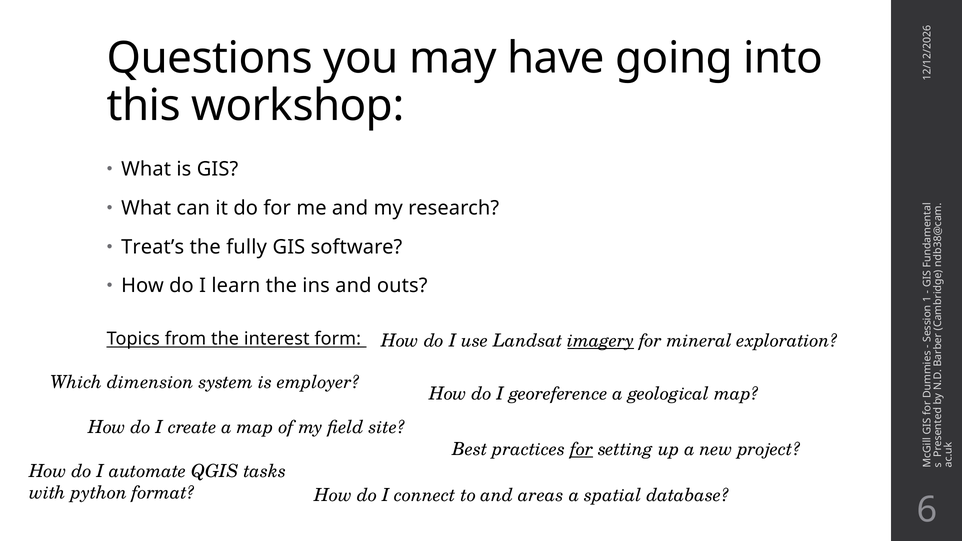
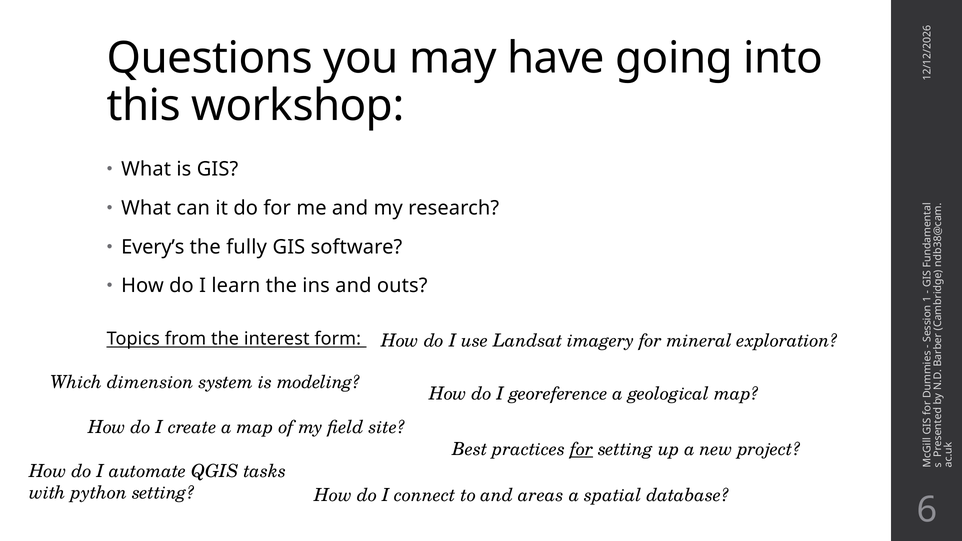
Treat’s: Treat’s -> Every’s
imagery underline: present -> none
employer: employer -> modeling
python format: format -> setting
